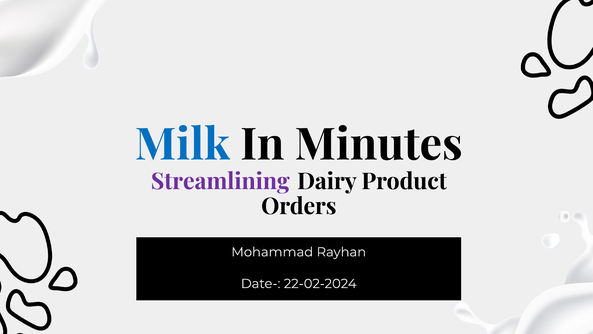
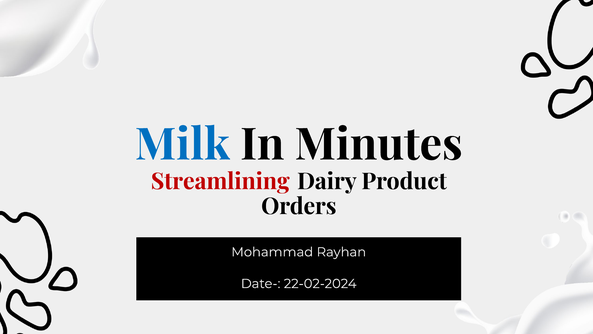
Streamlining colour: purple -> red
